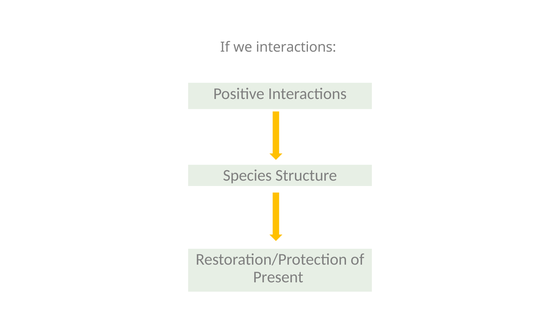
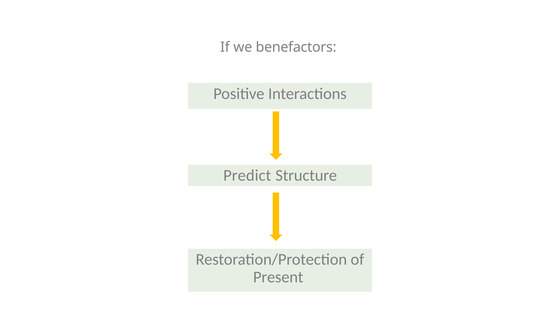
we interactions: interactions -> benefactors
Species: Species -> Predict
